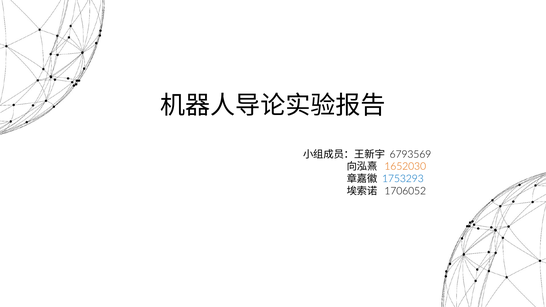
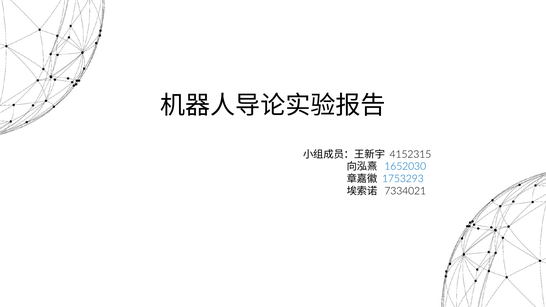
6793569: 6793569 -> 4152315
1652030 colour: orange -> blue
1706052: 1706052 -> 7334021
